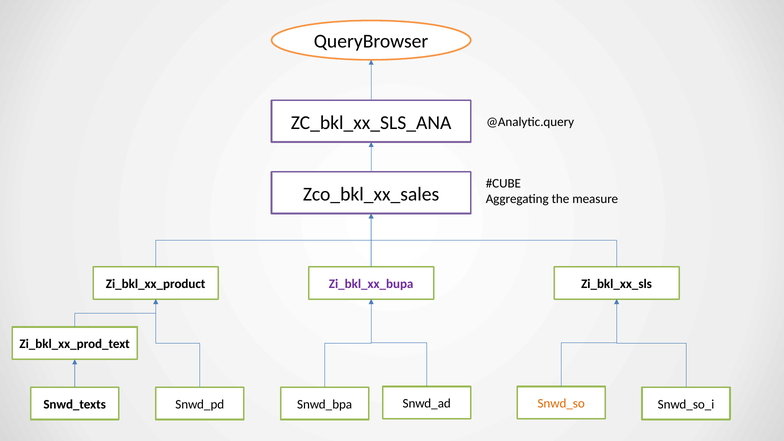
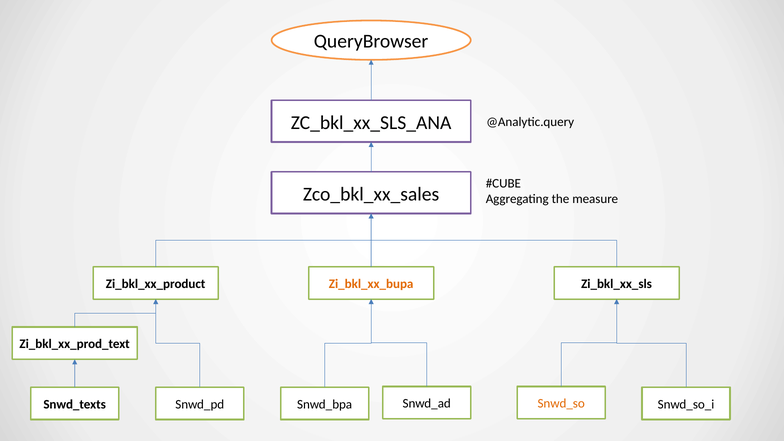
Zi_bkl_xx_bupa colour: purple -> orange
